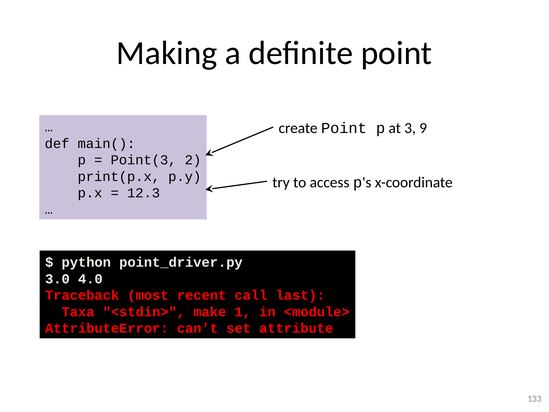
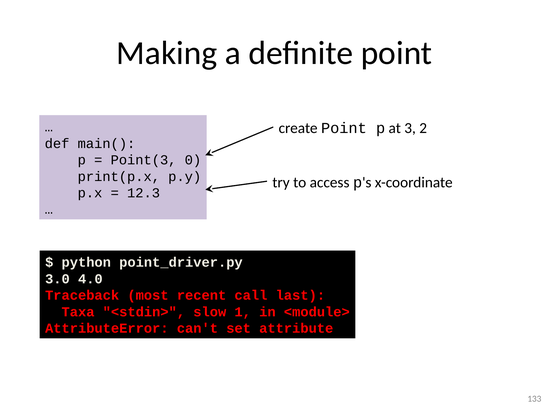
9: 9 -> 2
2: 2 -> 0
make: make -> slow
